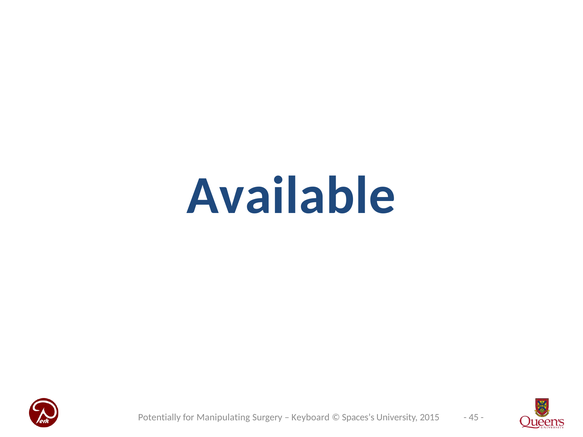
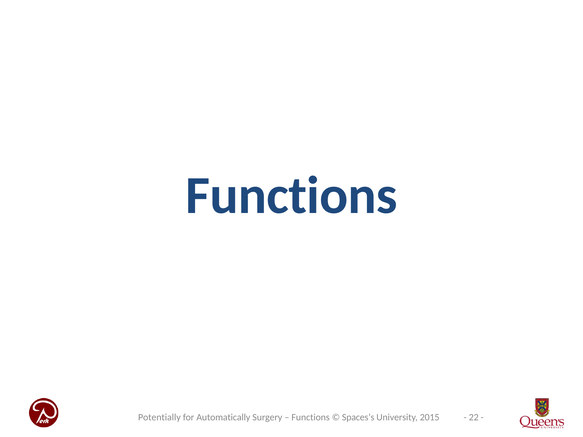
Available at (291, 196): Available -> Functions
45: 45 -> 22
Manipulating: Manipulating -> Automatically
Keyboard at (311, 418): Keyboard -> Functions
